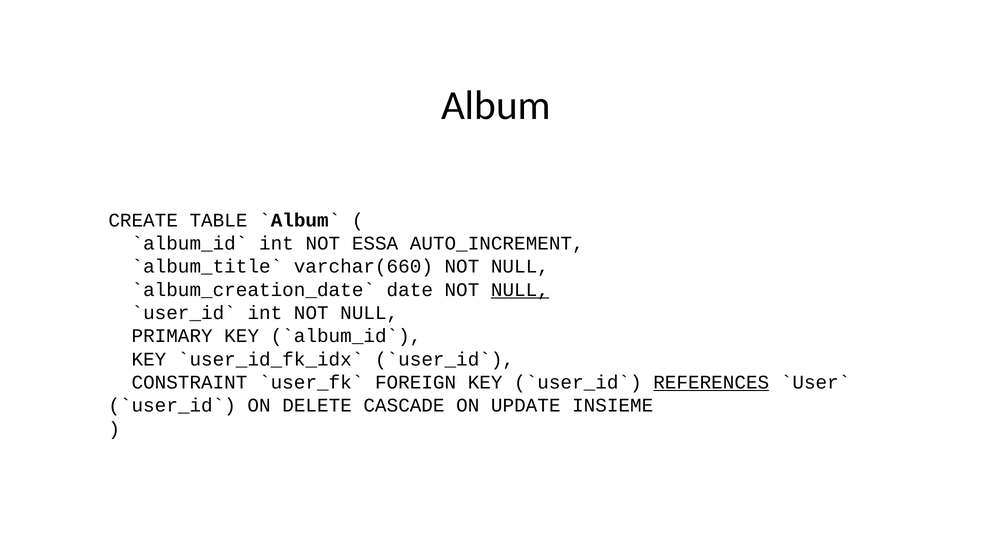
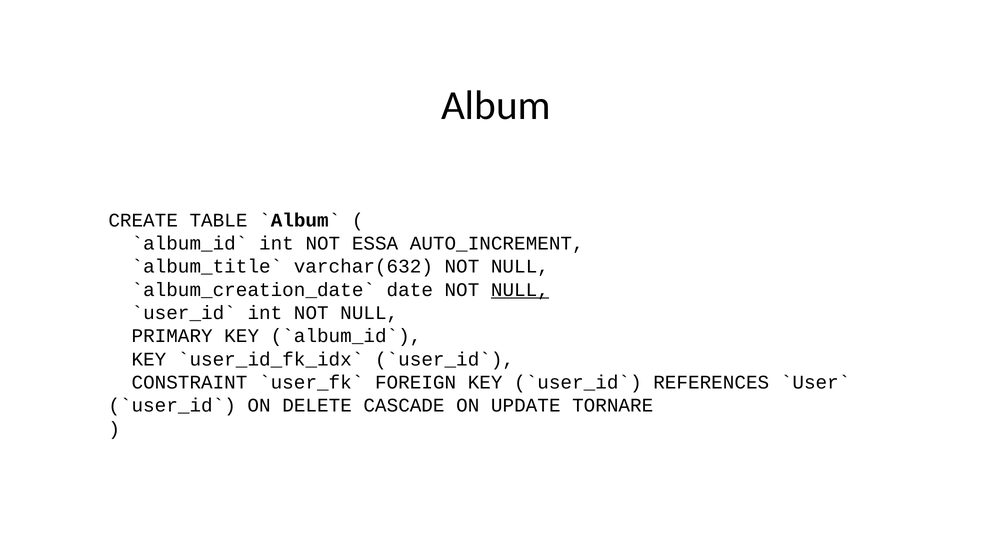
varchar(660: varchar(660 -> varchar(632
REFERENCES underline: present -> none
INSIEME: INSIEME -> TORNARE
